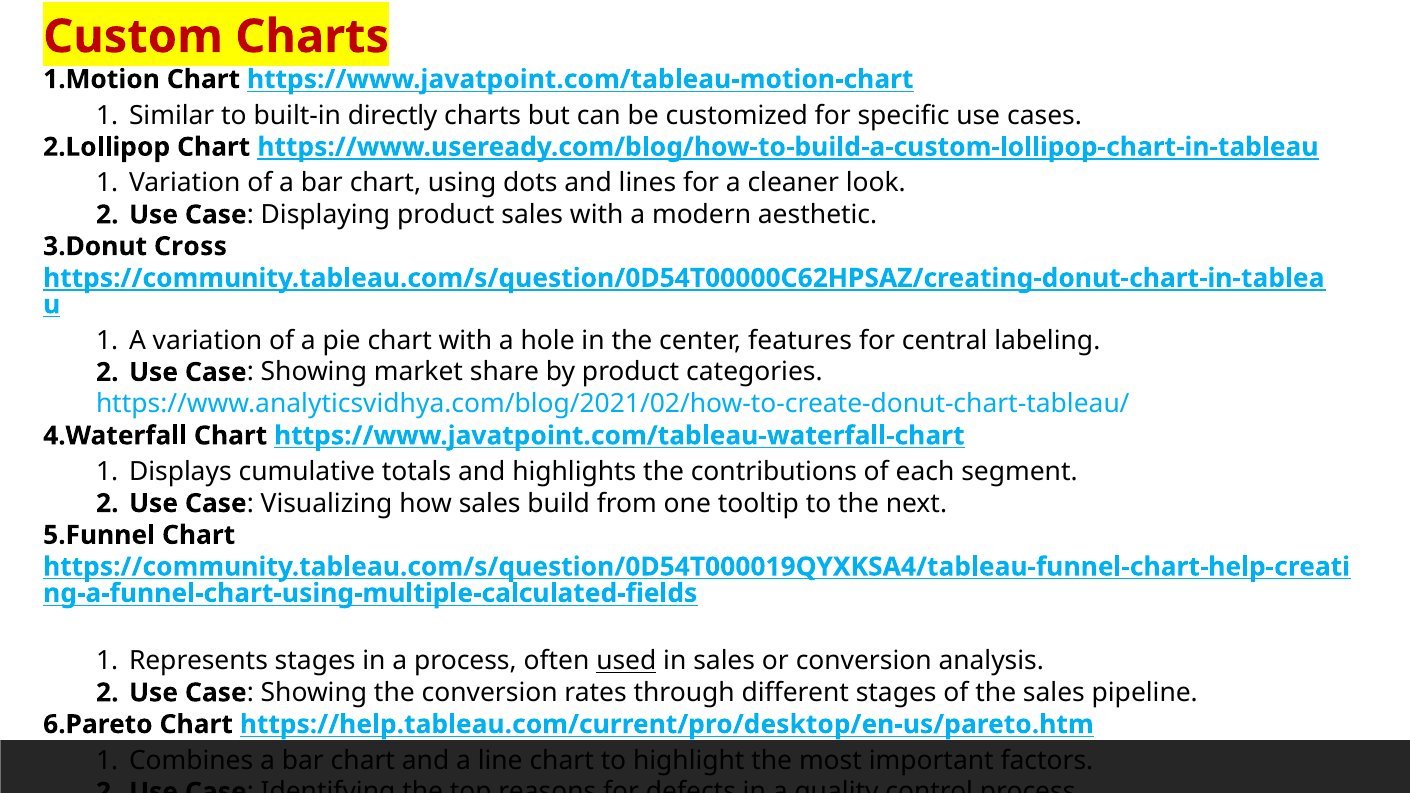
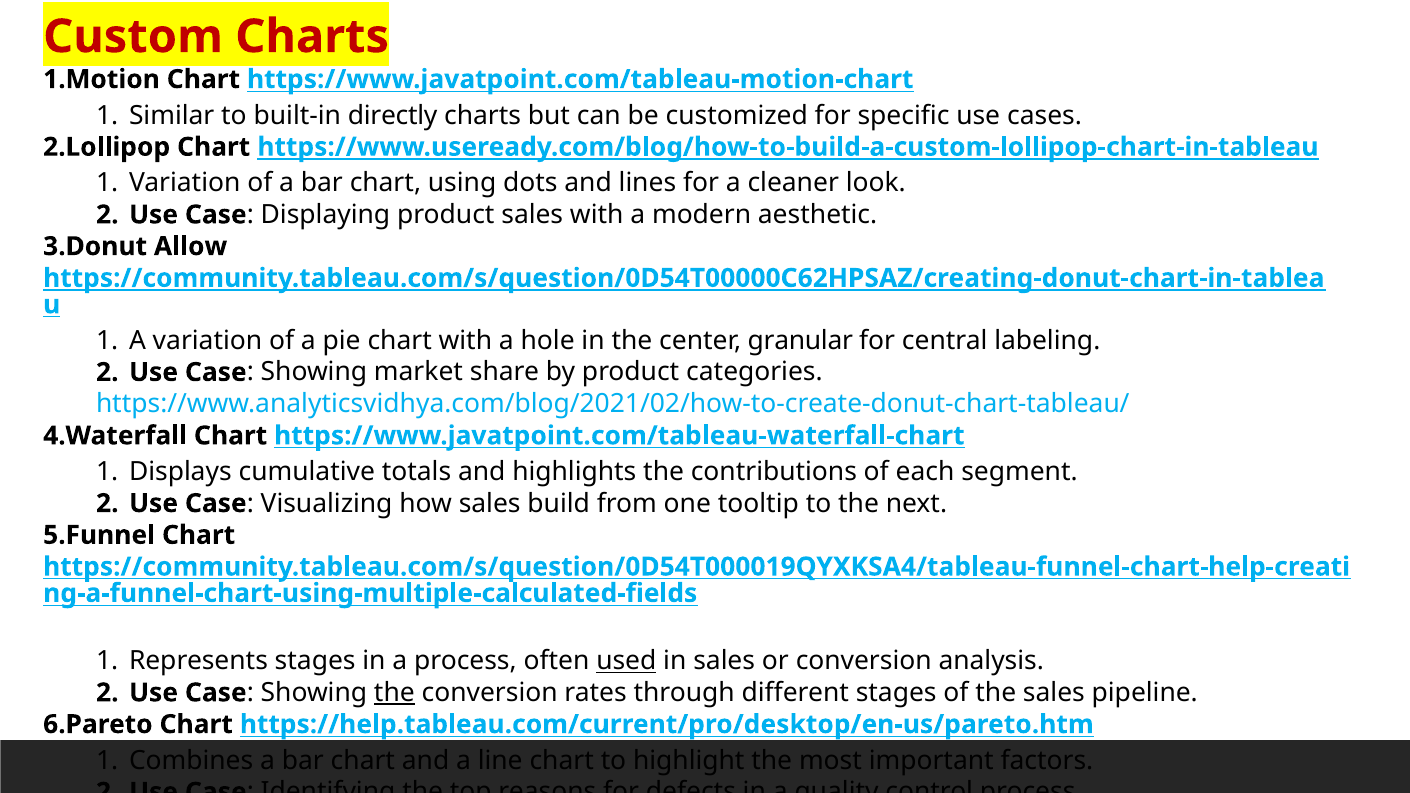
Cross: Cross -> Allow
features: features -> granular
the at (394, 693) underline: none -> present
